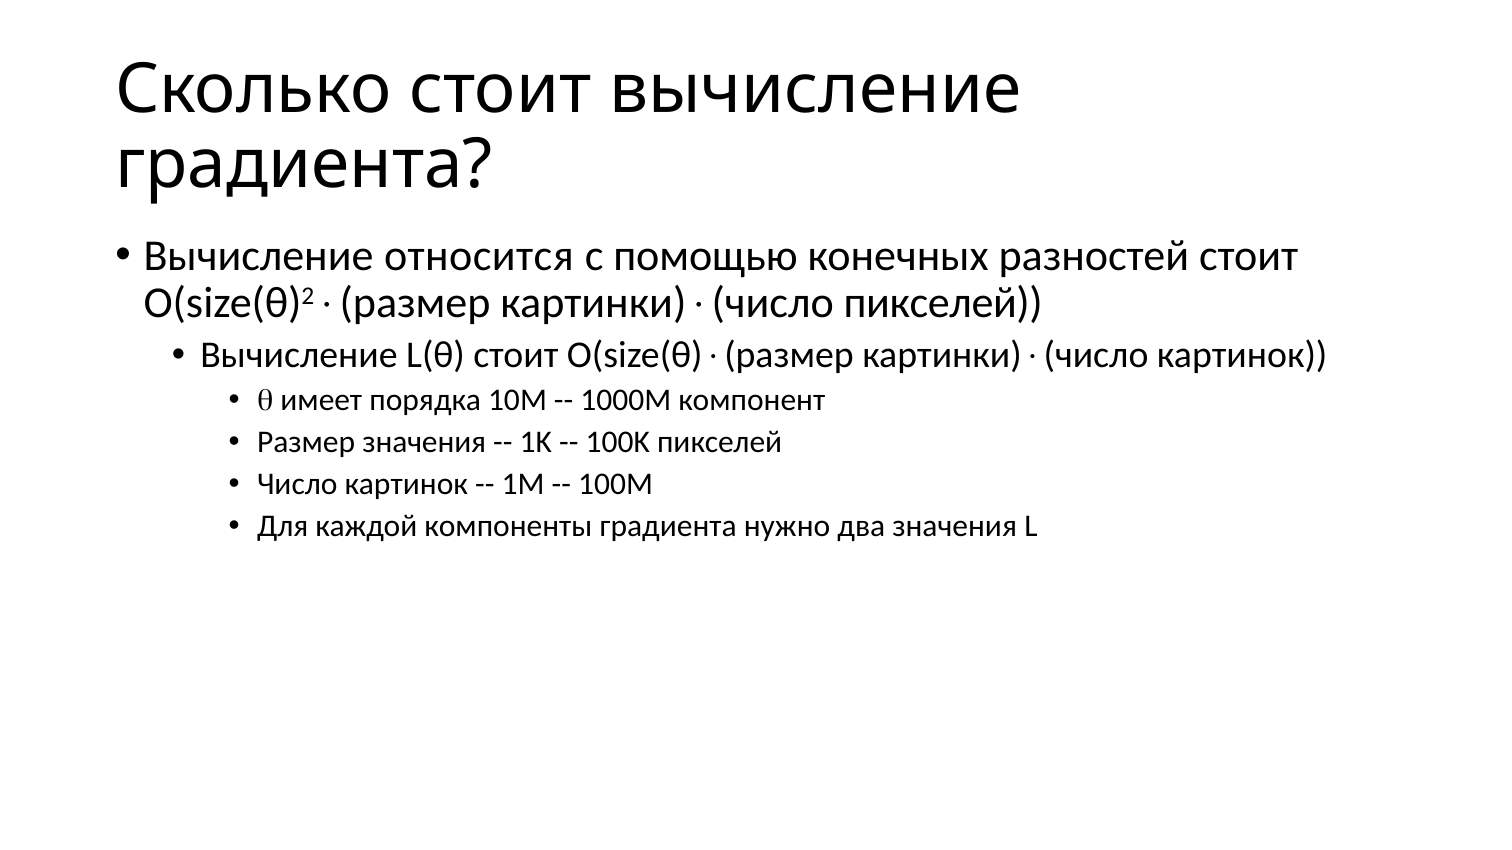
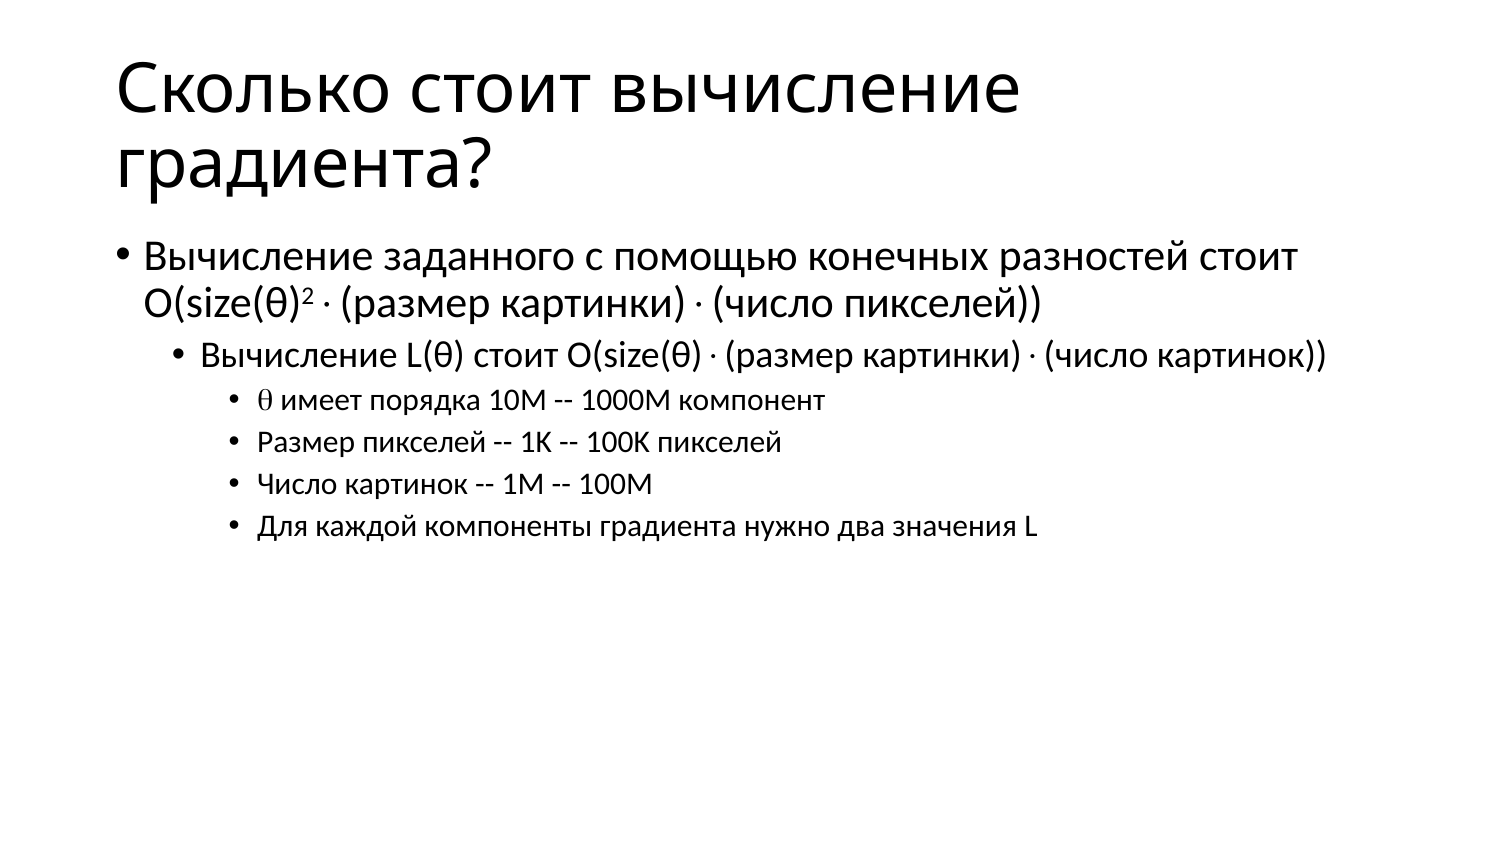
относится: относится -> заданного
Размер значения: значения -> пикселей
